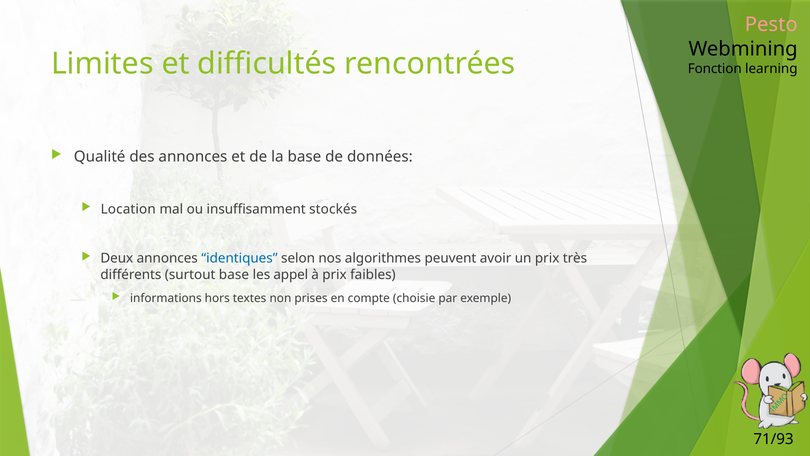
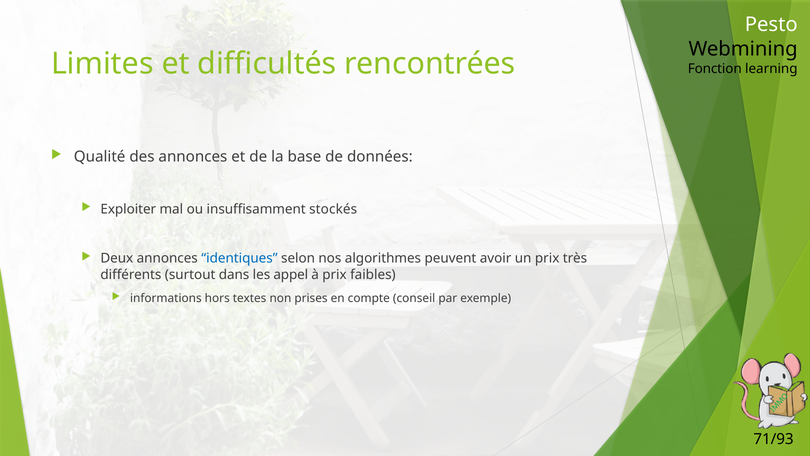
Pesto colour: pink -> white
Location: Location -> Exploiter
surtout base: base -> dans
choisie: choisie -> conseil
